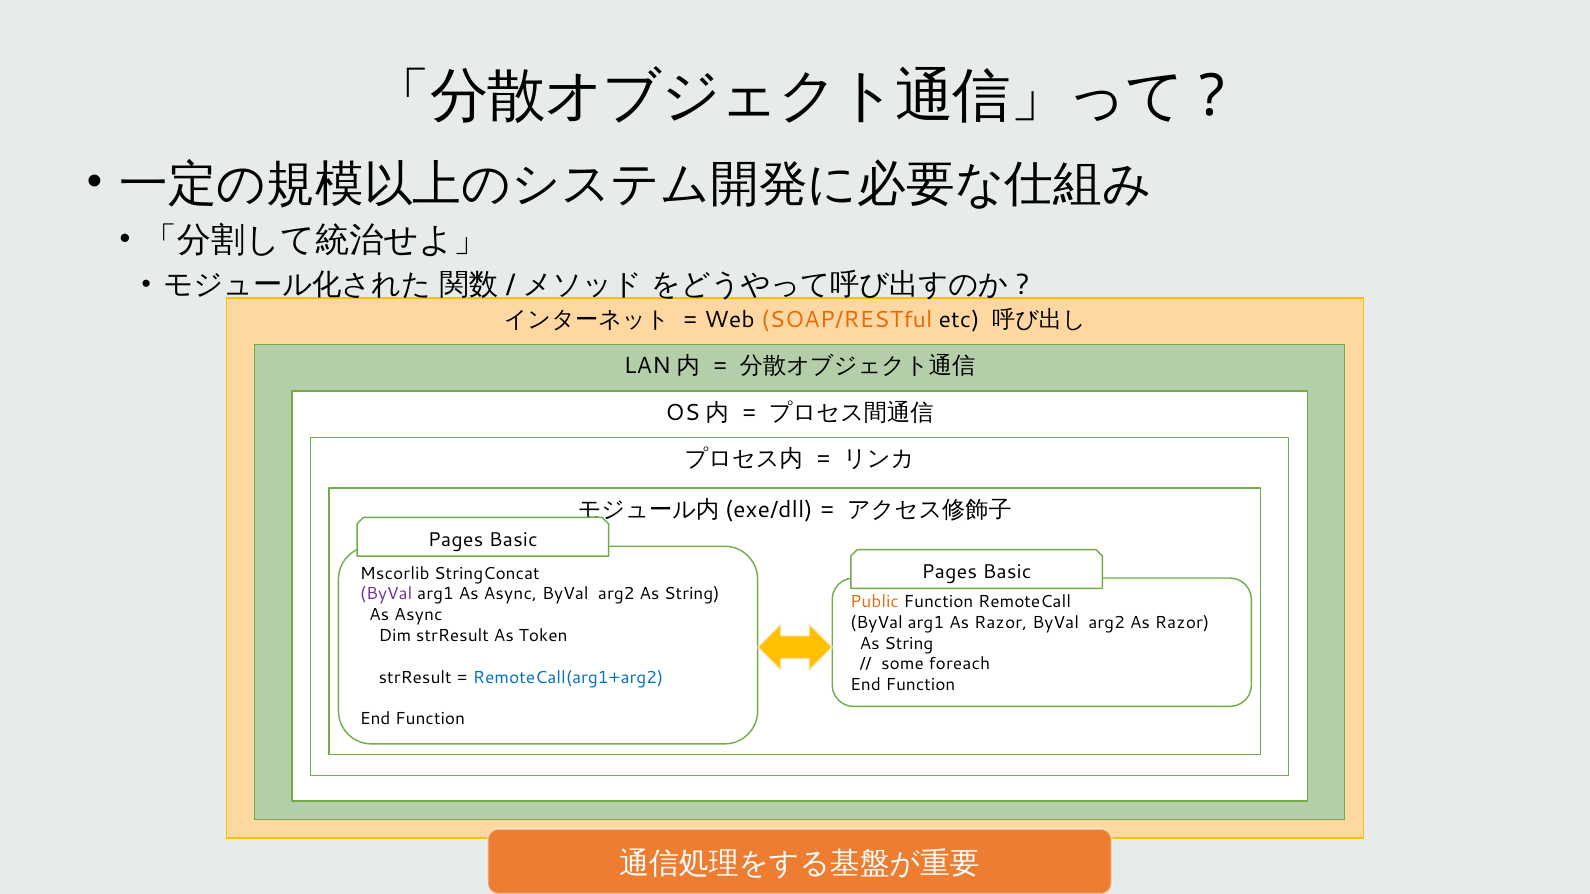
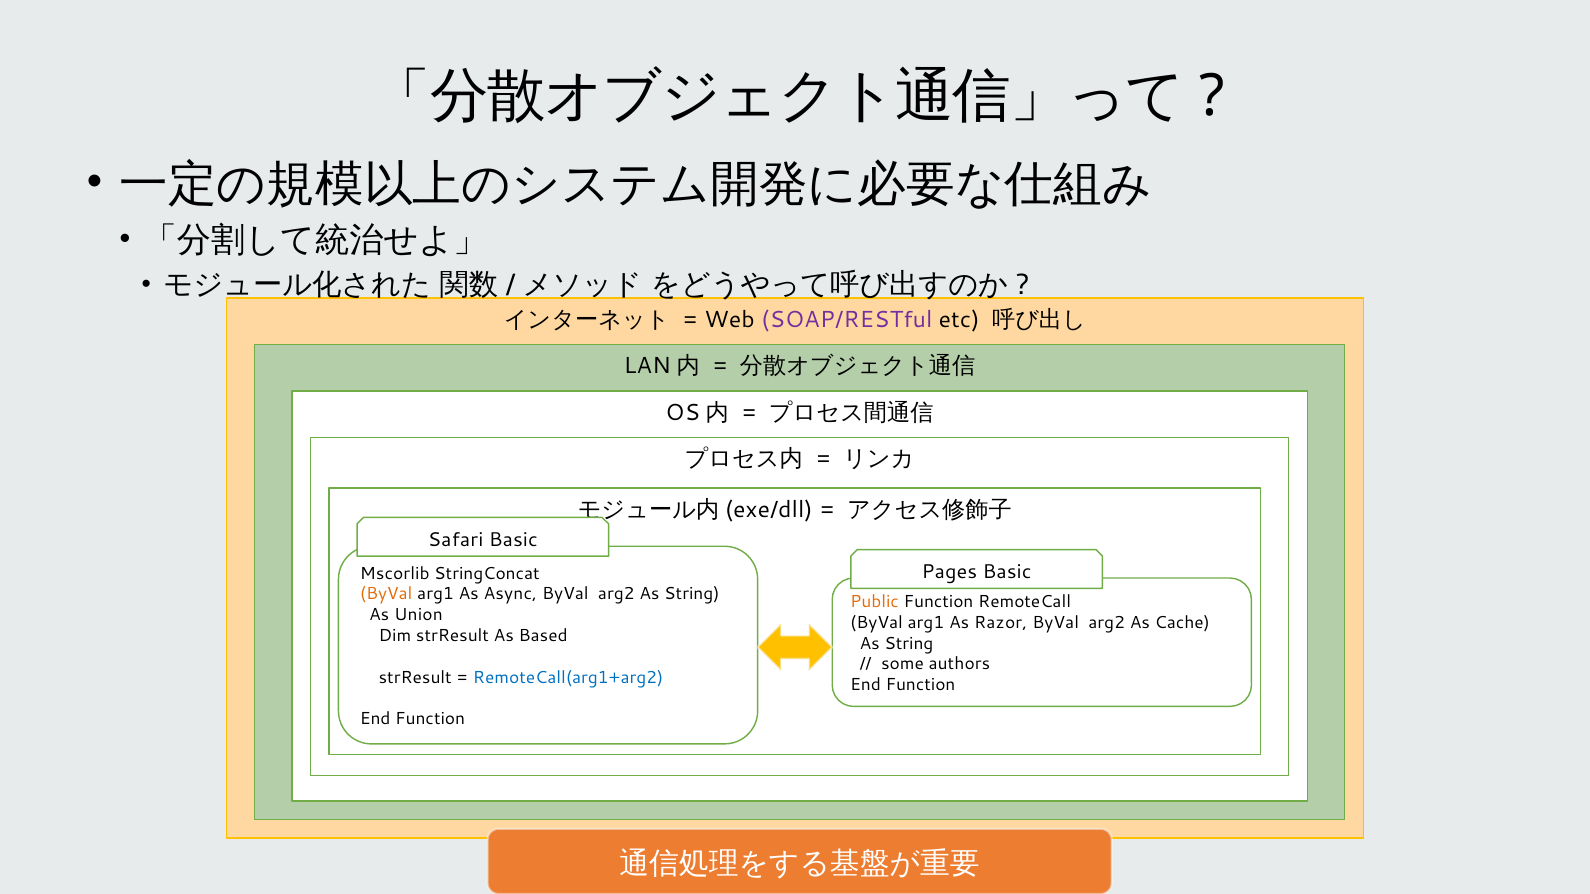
SOAP/RESTful colour: orange -> purple
Pages at (456, 540): Pages -> Safari
ByVal at (386, 594) colour: purple -> orange
Async at (418, 615): Async -> Union
arg2 As Razor: Razor -> Cache
Token: Token -> Based
foreach: foreach -> authors
